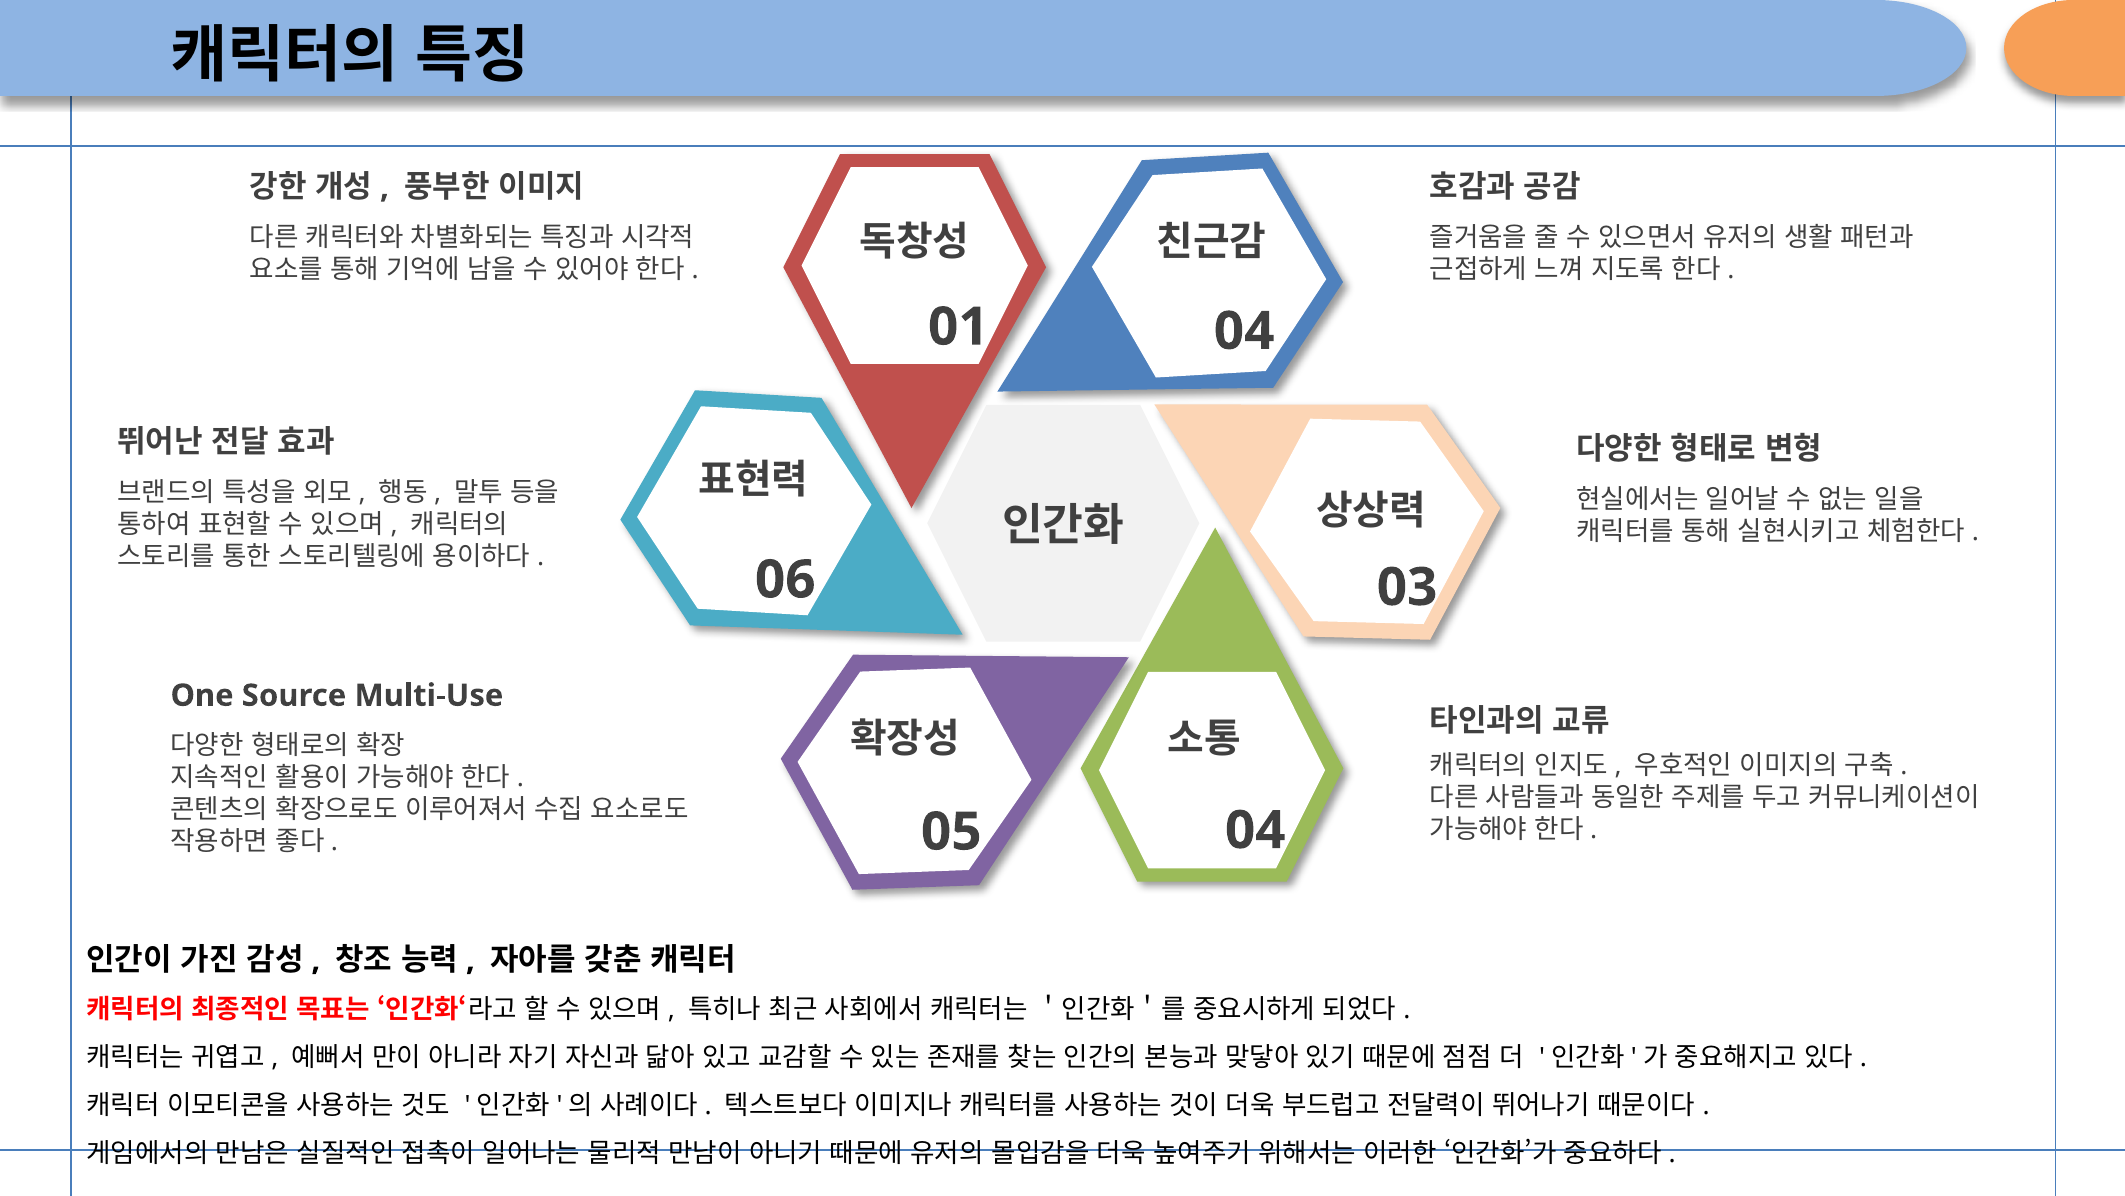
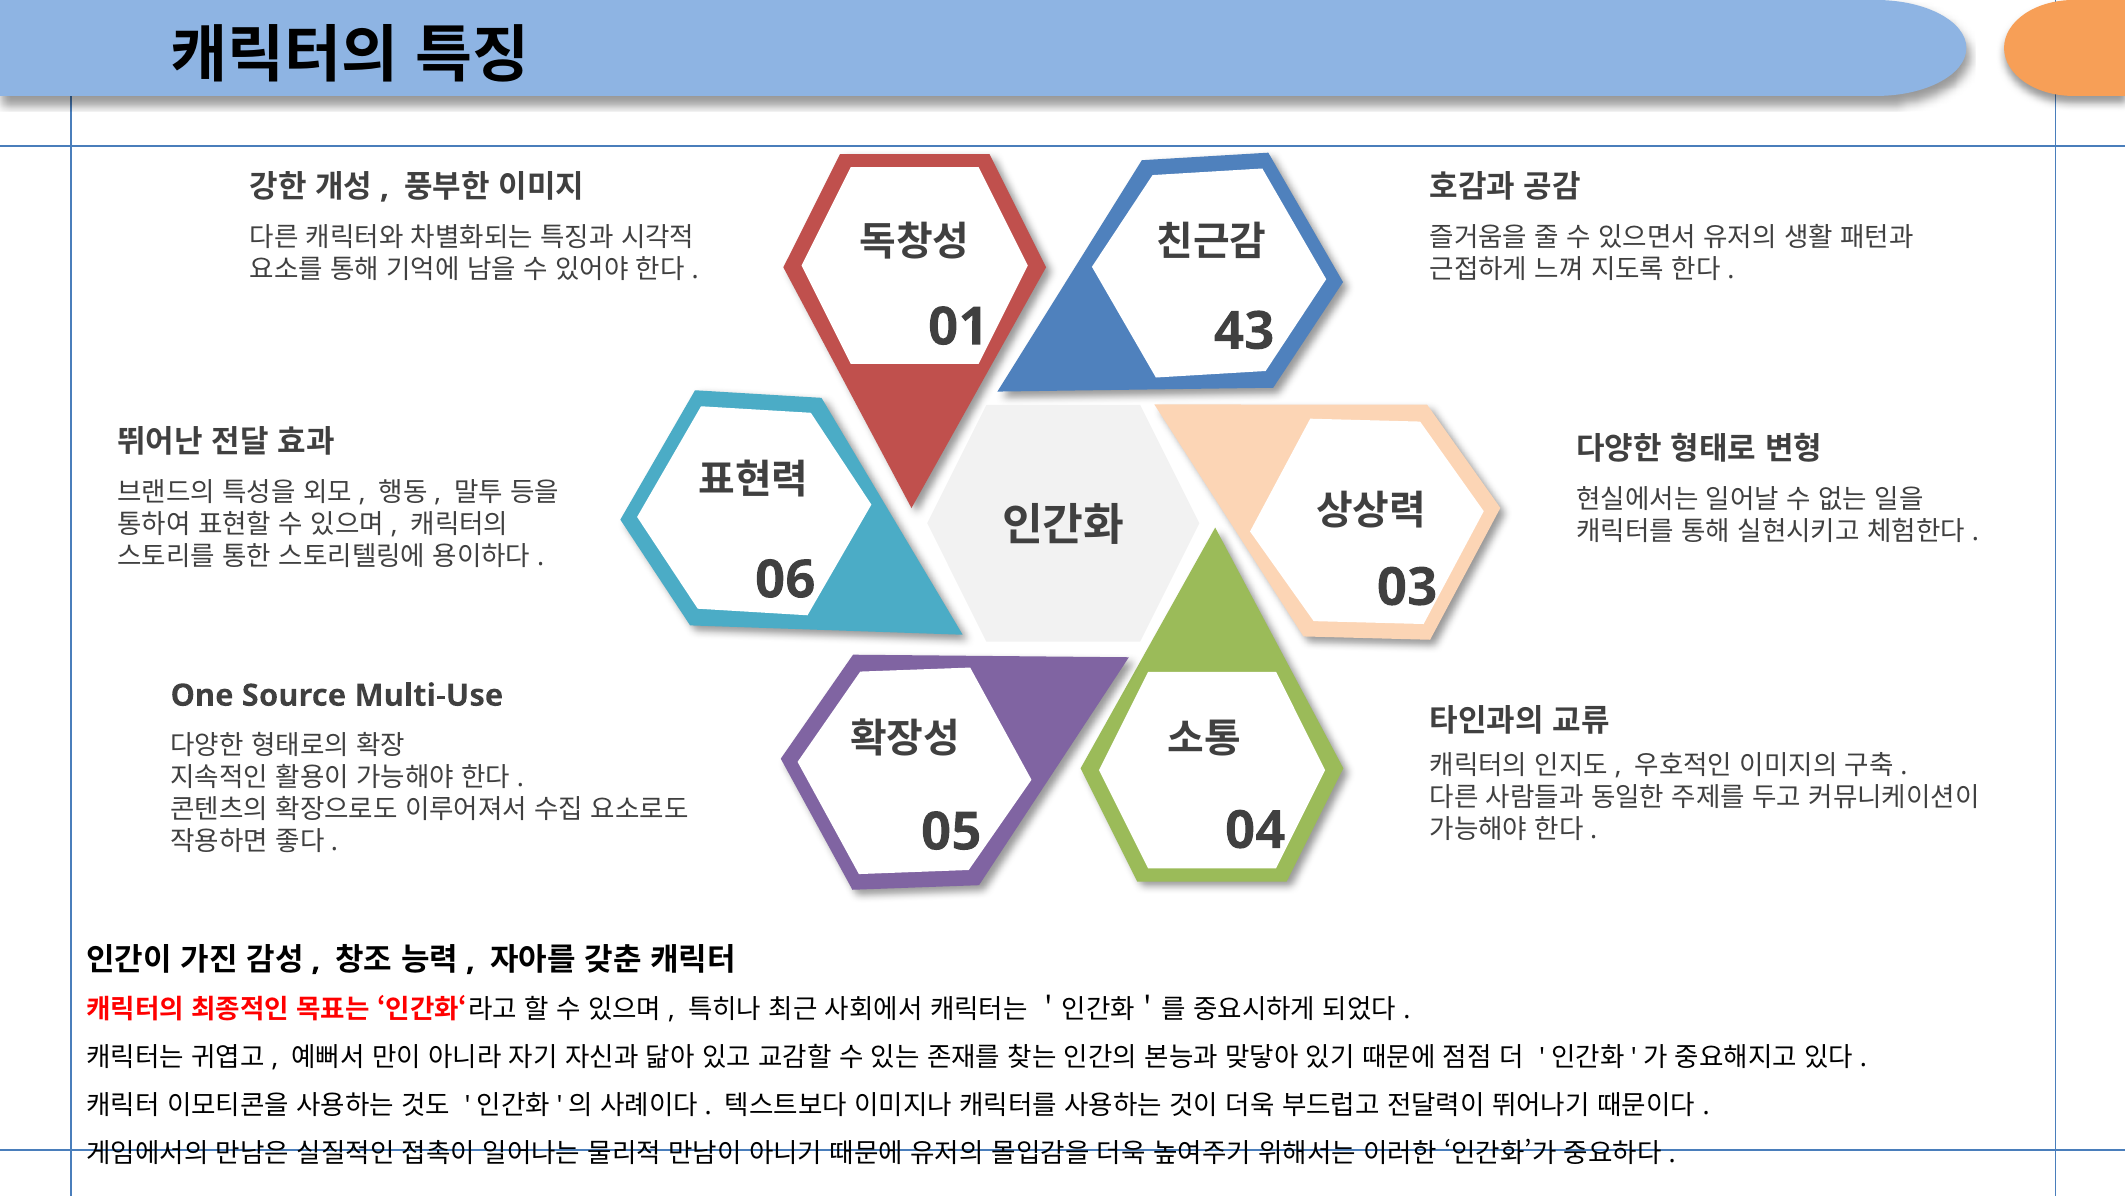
01 04: 04 -> 43
